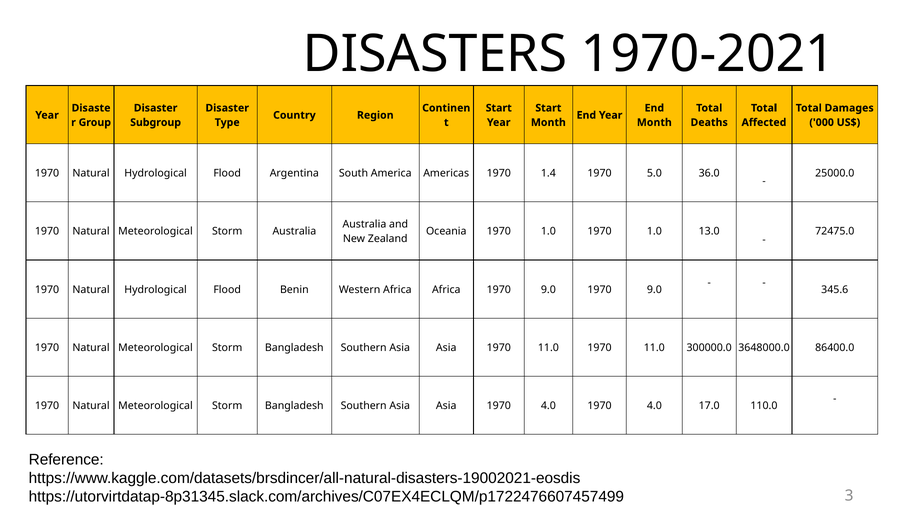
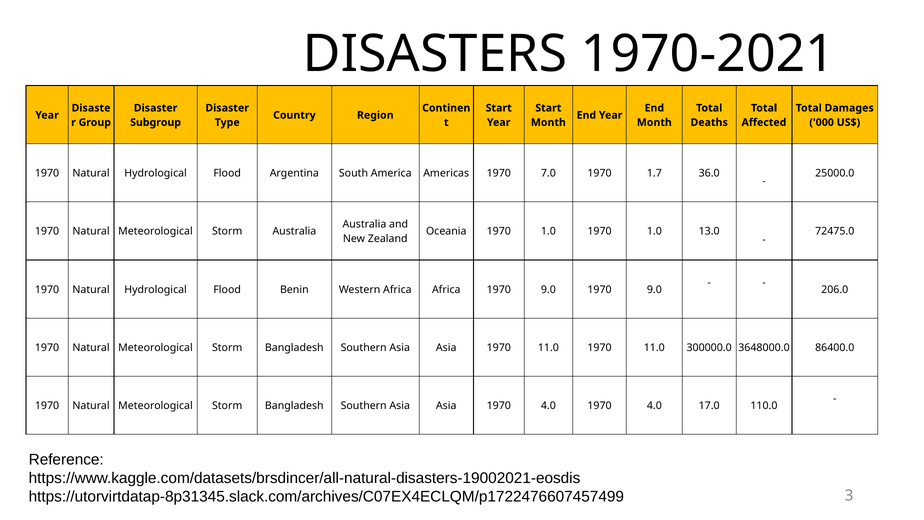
1.4: 1.4 -> 7.0
5.0: 5.0 -> 1.7
345.6: 345.6 -> 206.0
